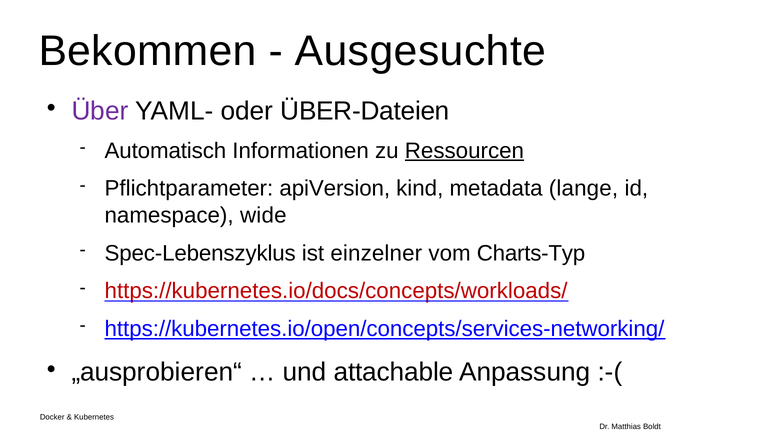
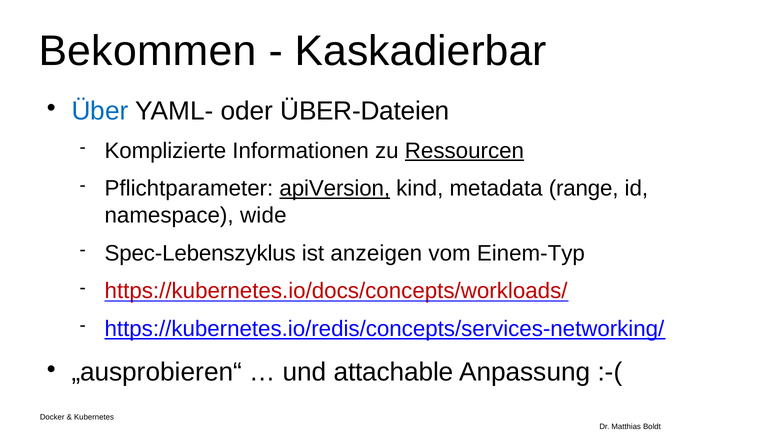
Ausgesuchte: Ausgesuchte -> Kaskadierbar
Über colour: purple -> blue
Automatisch: Automatisch -> Komplizierte
apiVersion underline: none -> present
lange: lange -> range
einzelner: einzelner -> anzeigen
Charts-Typ: Charts-Typ -> Einem-Typ
https://kubernetes.io/open/concepts/services-networking/: https://kubernetes.io/open/concepts/services-networking/ -> https://kubernetes.io/redis/concepts/services-networking/
